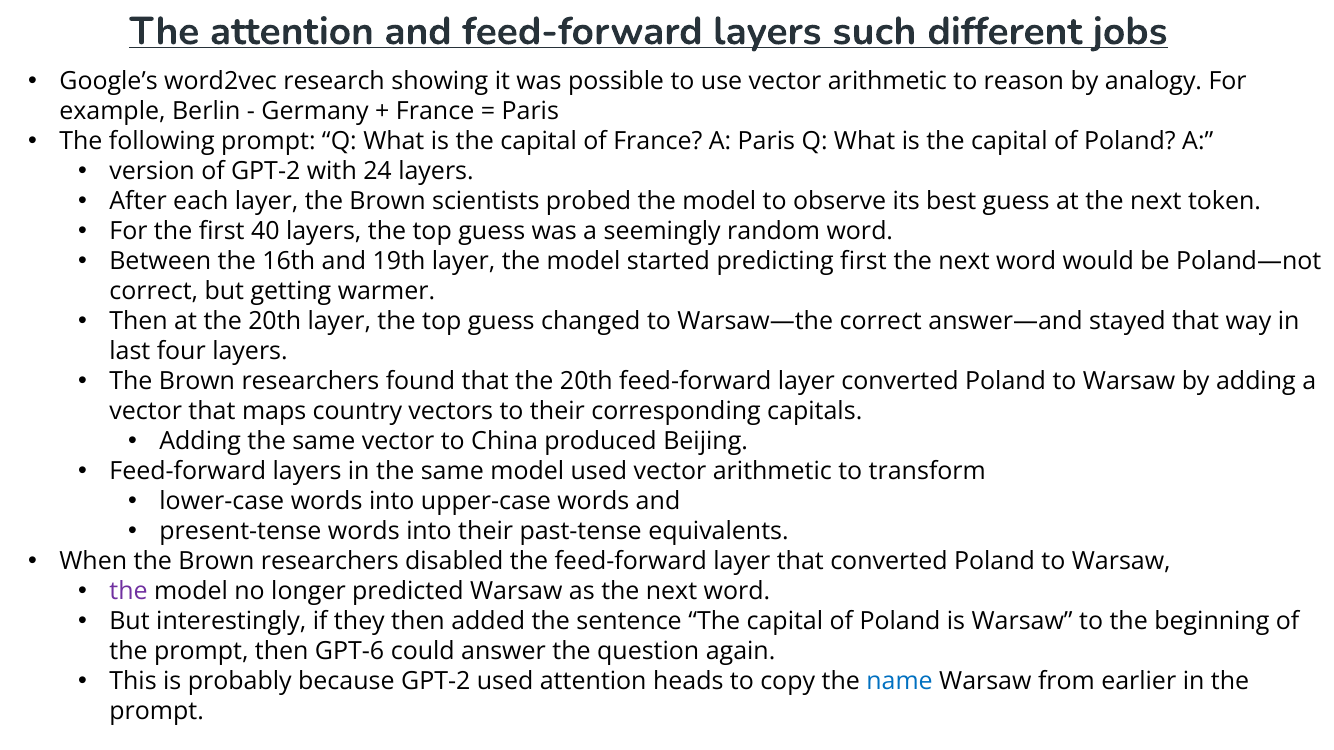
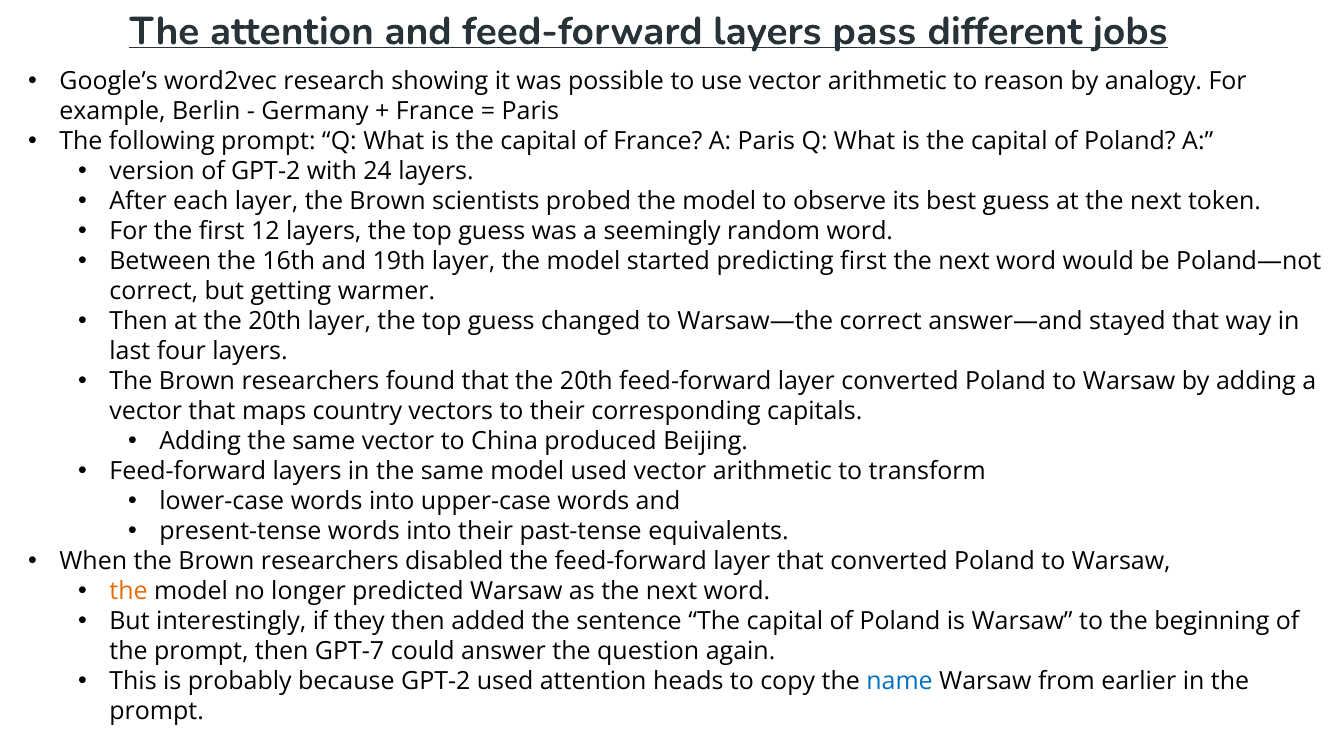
such: such -> pass
40: 40 -> 12
the at (129, 592) colour: purple -> orange
GPT-6: GPT-6 -> GPT-7
